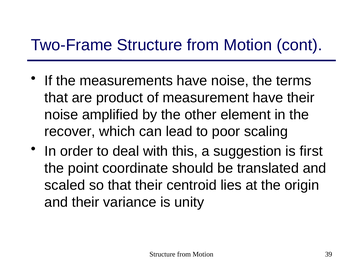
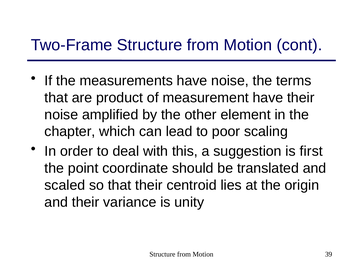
recover: recover -> chapter
